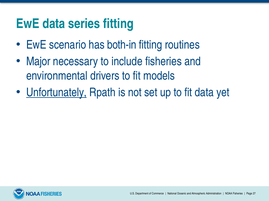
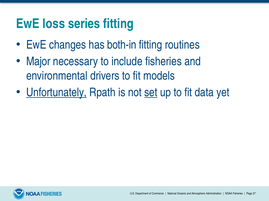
EwE data: data -> loss
scenario: scenario -> changes
set underline: none -> present
